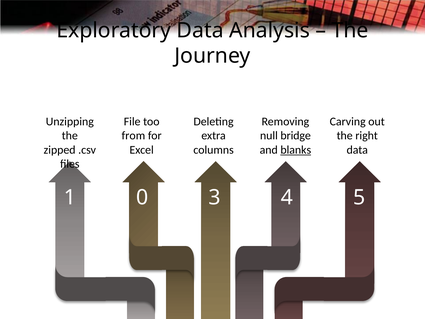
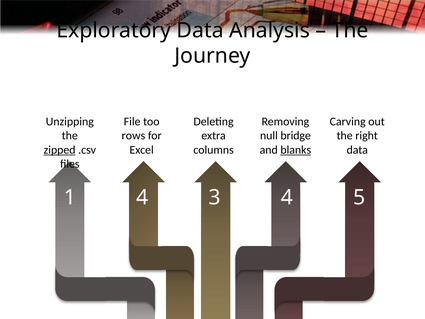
from: from -> rows
zipped underline: none -> present
1 0: 0 -> 4
